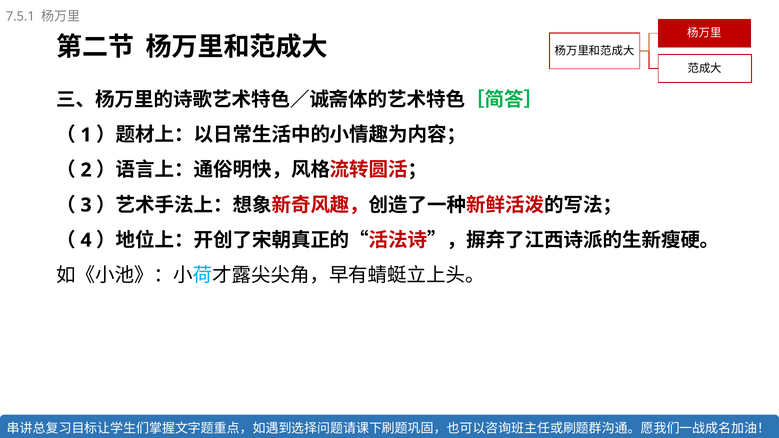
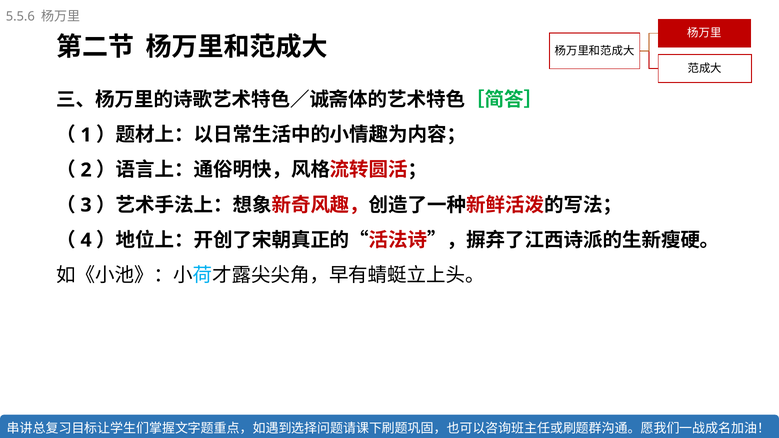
7.5.1: 7.5.1 -> 5.5.6
